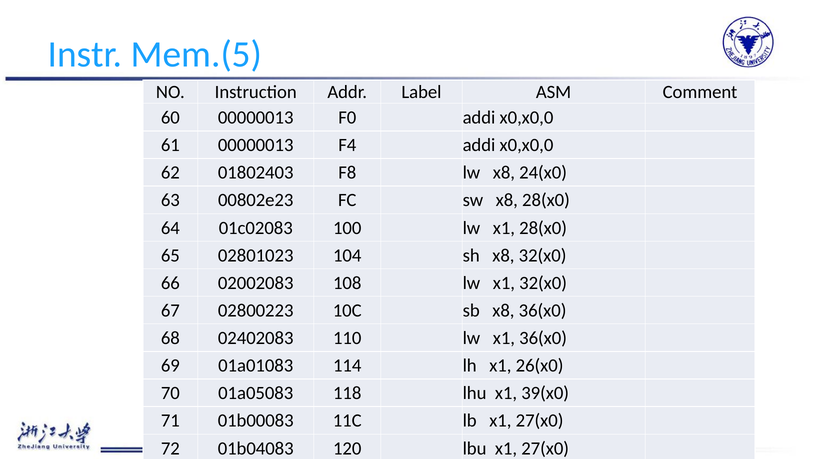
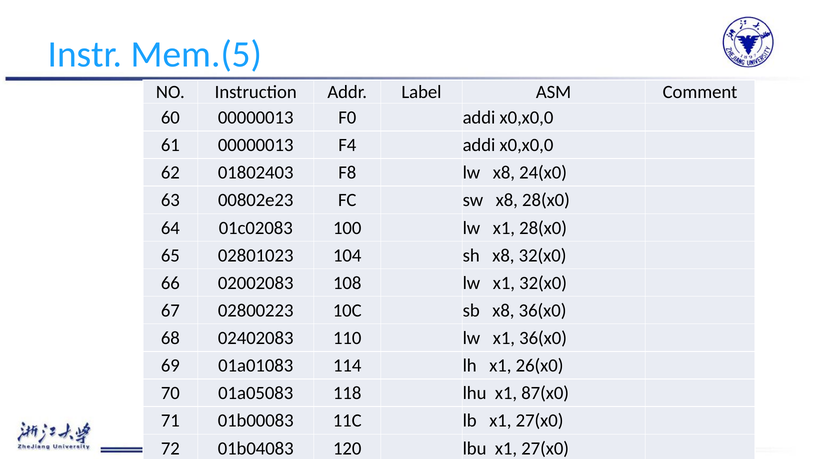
39(x0: 39(x0 -> 87(x0
